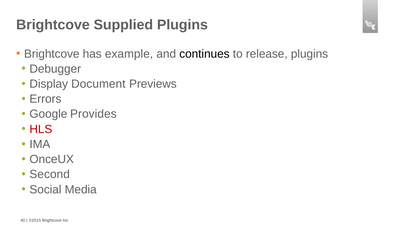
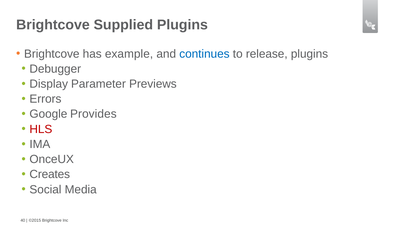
continues colour: black -> blue
Document: Document -> Parameter
Second: Second -> Creates
